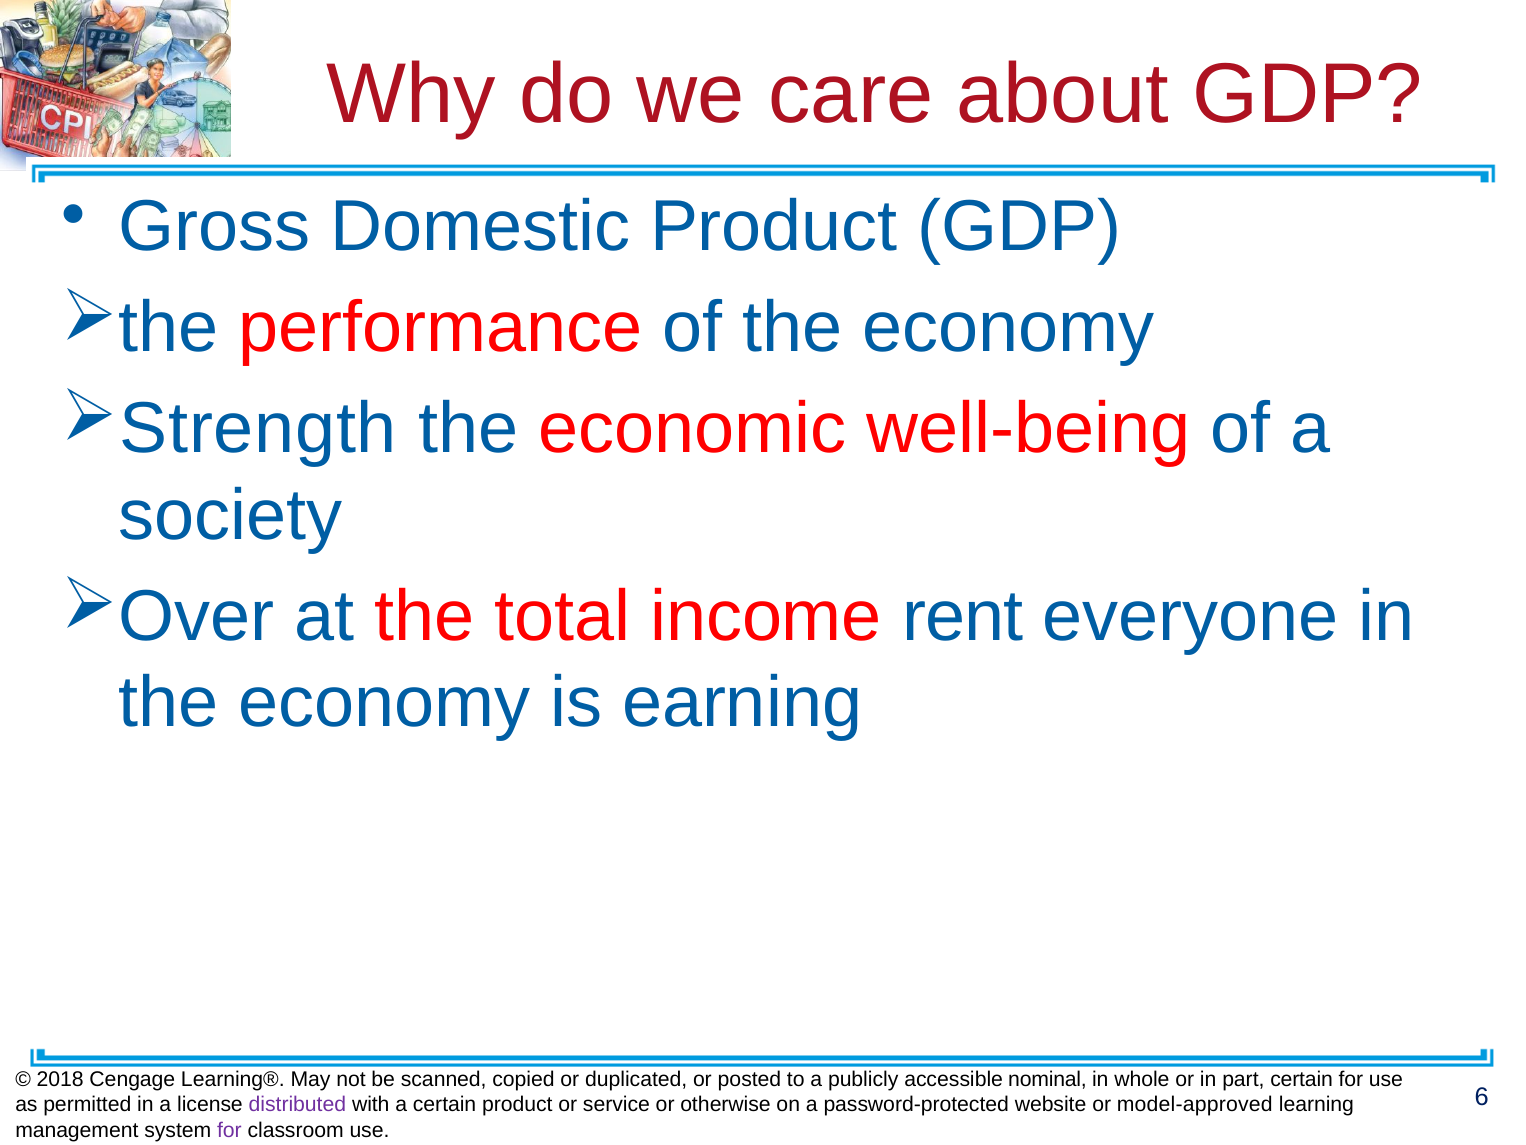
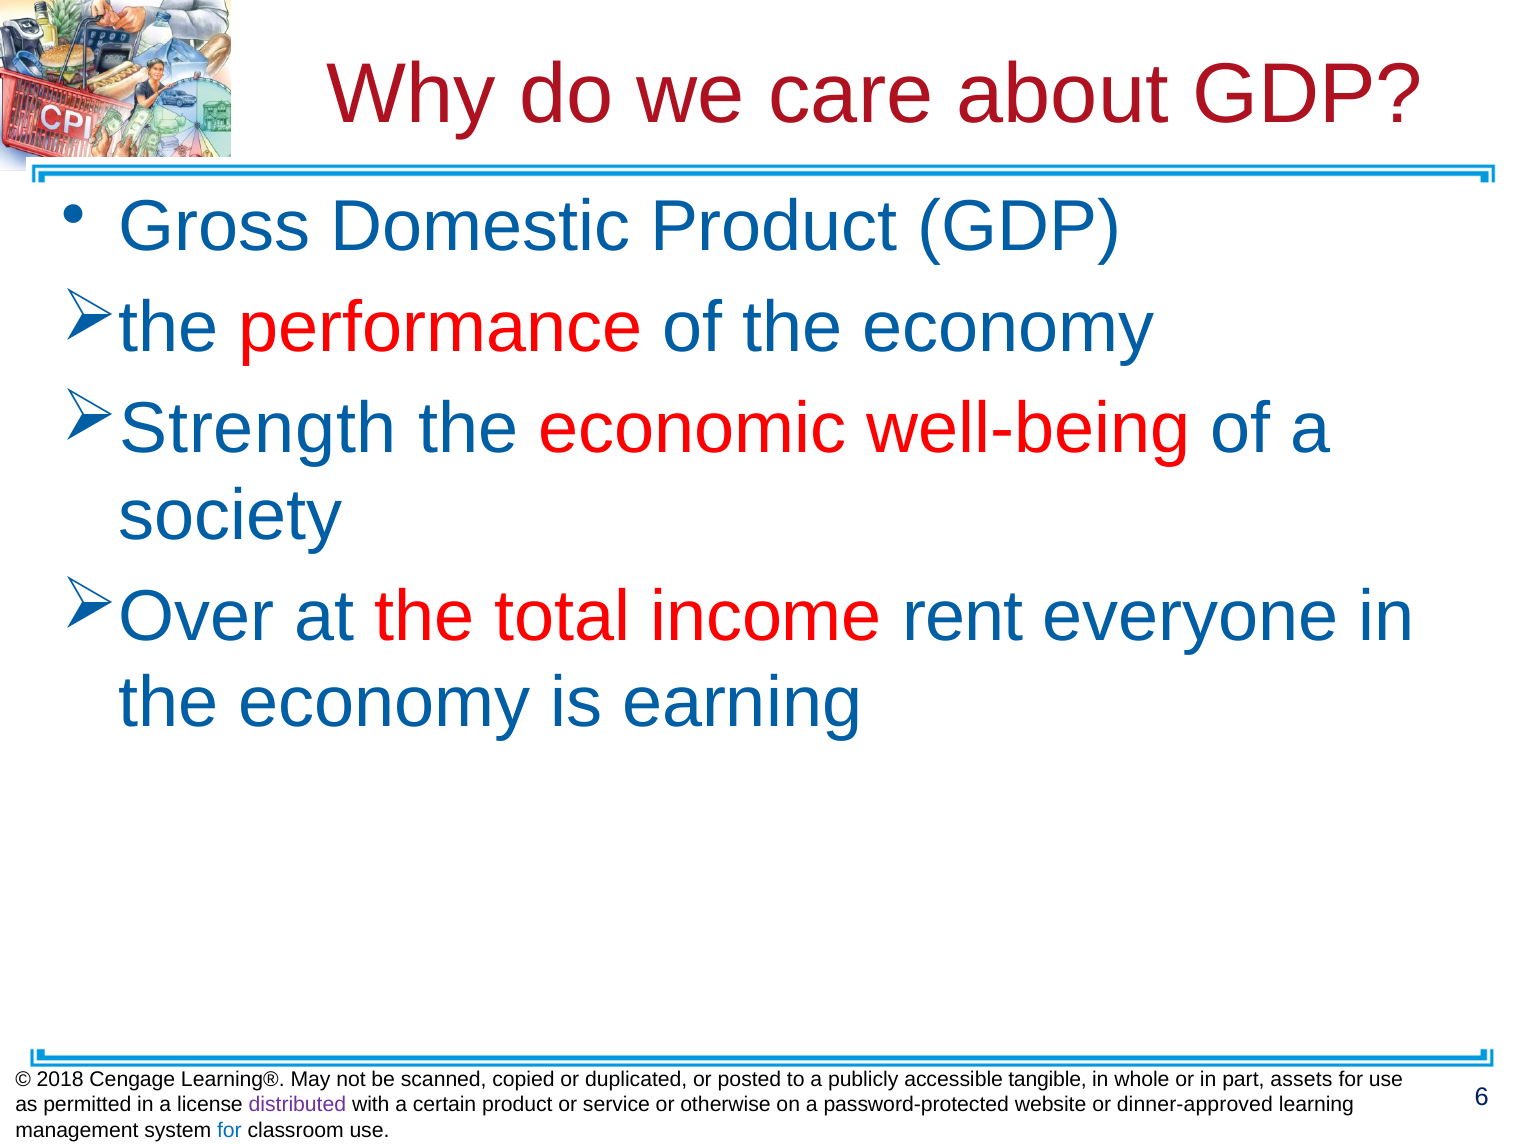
nominal: nominal -> tangible
part certain: certain -> assets
model-approved: model-approved -> dinner-approved
for at (229, 1130) colour: purple -> blue
